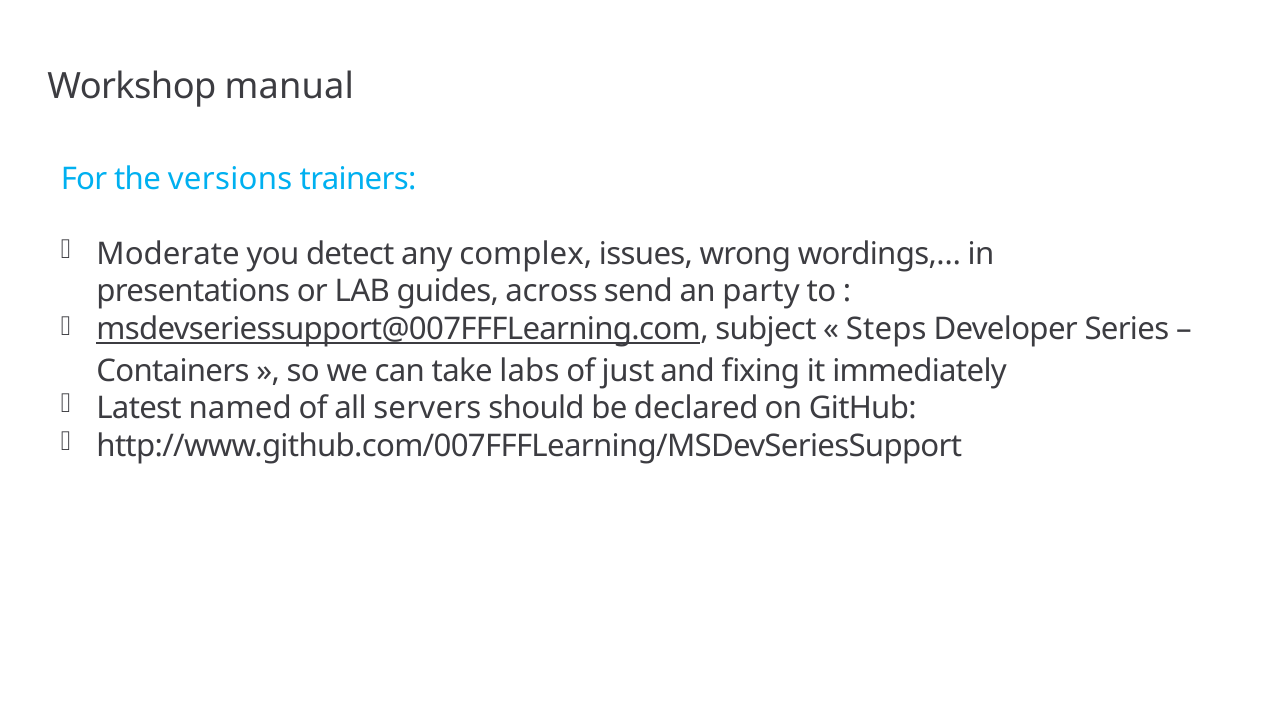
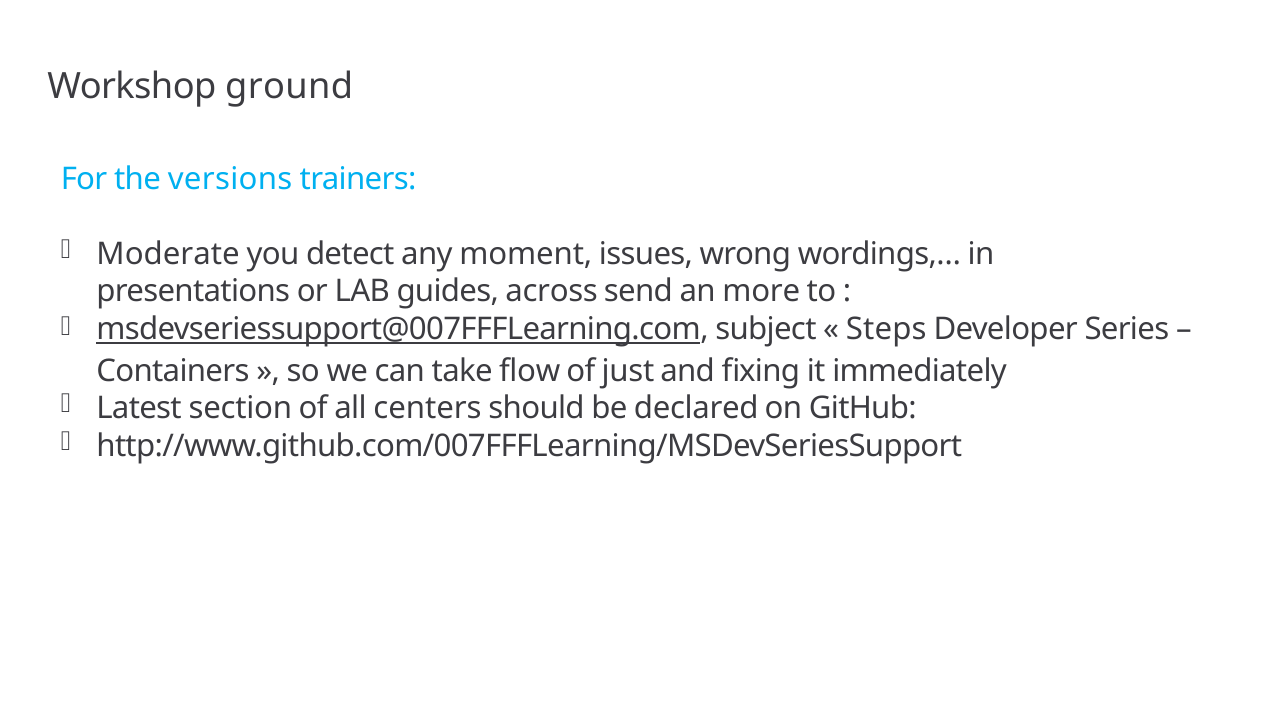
manual: manual -> ground
complex: complex -> moment
party: party -> more
labs: labs -> flow
named: named -> section
servers: servers -> centers
